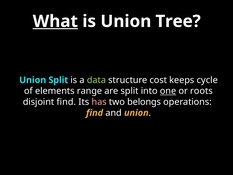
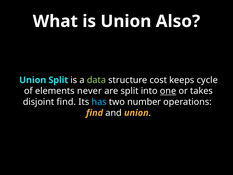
What underline: present -> none
Tree: Tree -> Also
range: range -> never
roots: roots -> takes
has colour: pink -> light blue
belongs: belongs -> number
